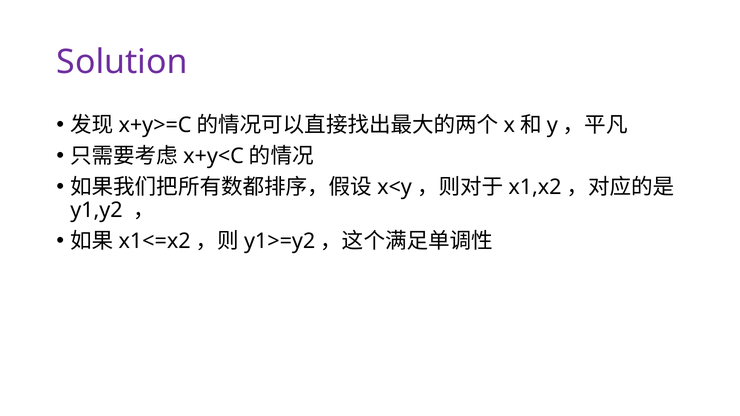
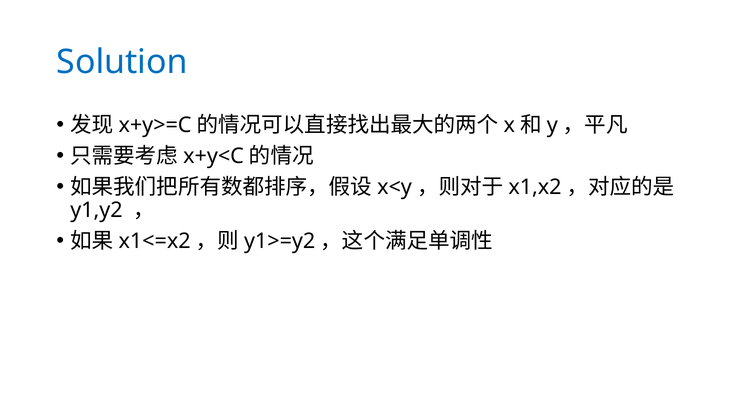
Solution colour: purple -> blue
